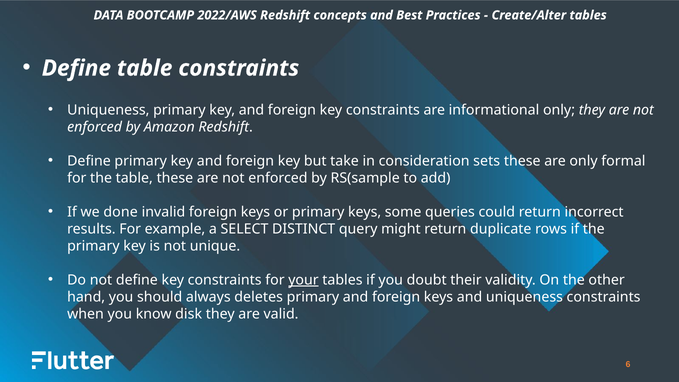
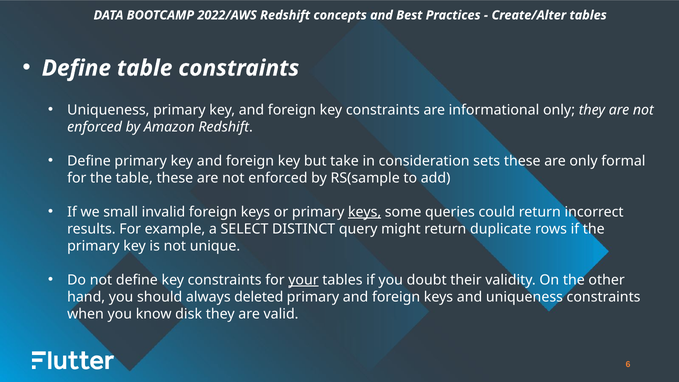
done: done -> small
keys at (365, 212) underline: none -> present
deletes: deletes -> deleted
